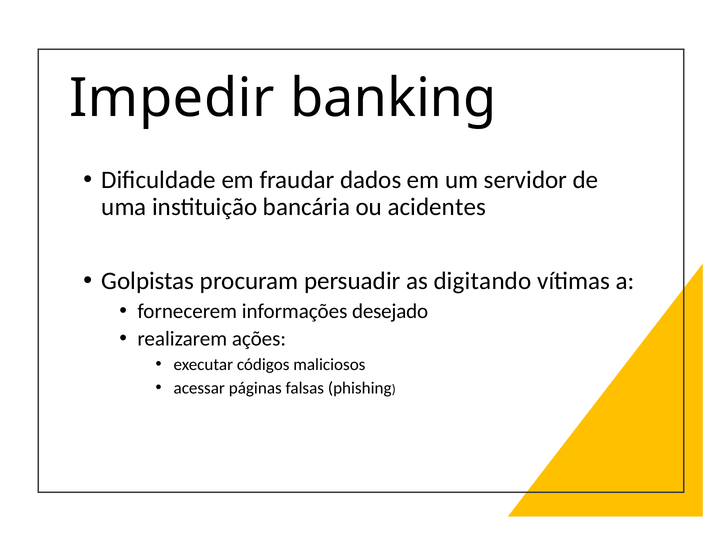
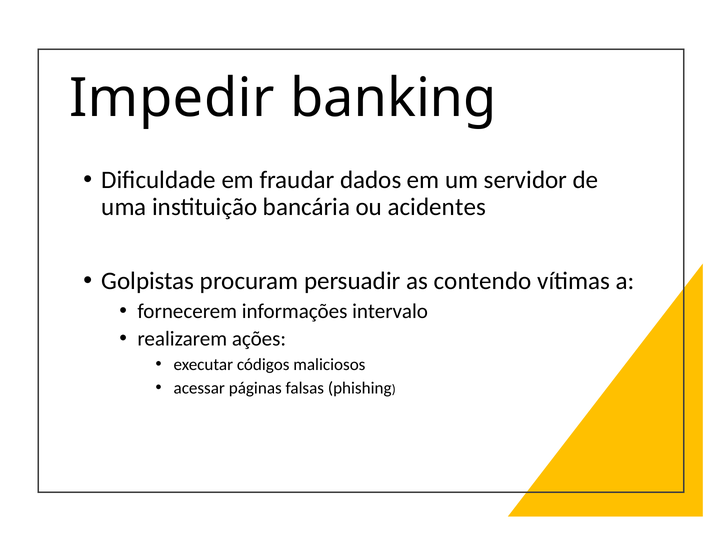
digitando: digitando -> contendo
desejado: desejado -> intervalo
